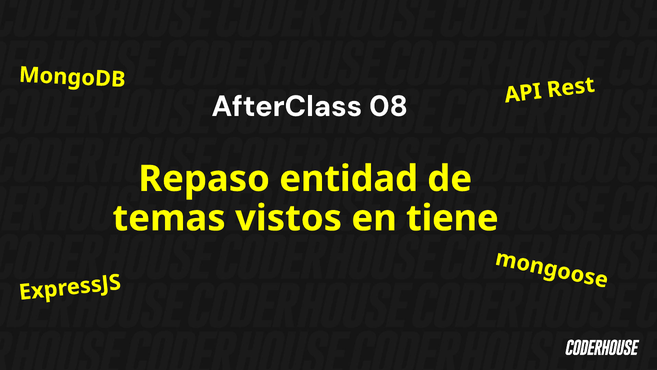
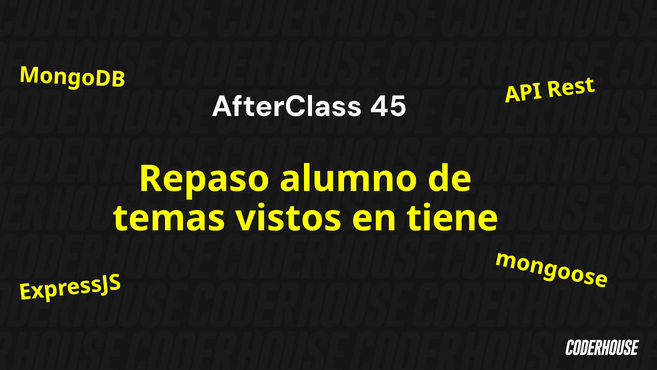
08: 08 -> 45
entidad: entidad -> alumno
